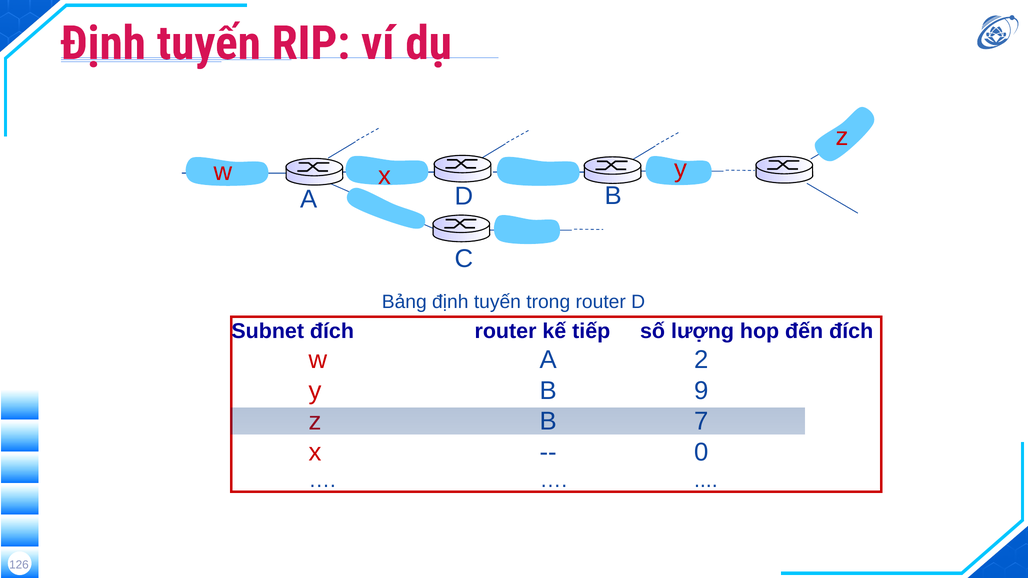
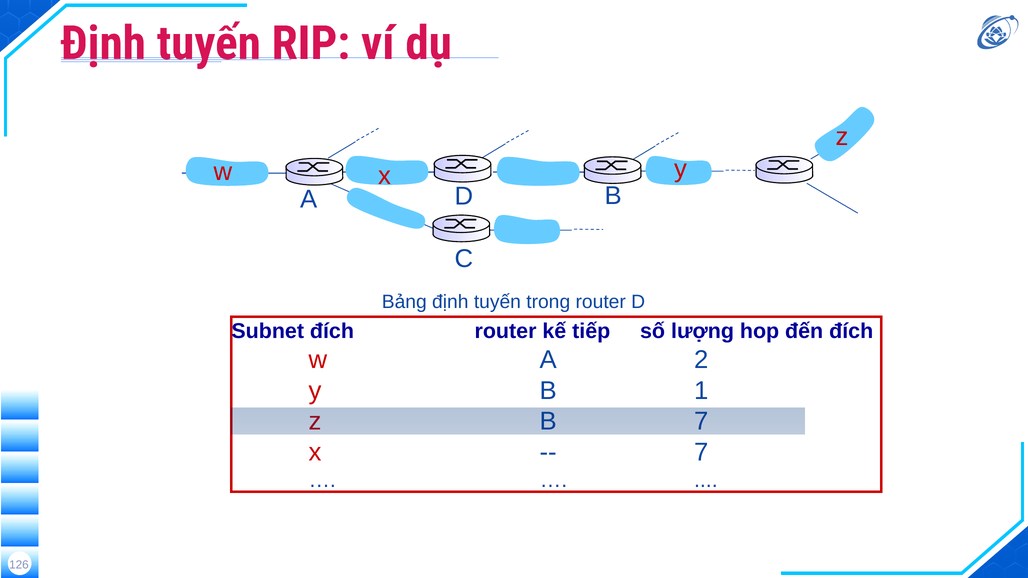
9: 9 -> 1
0 at (701, 453): 0 -> 7
